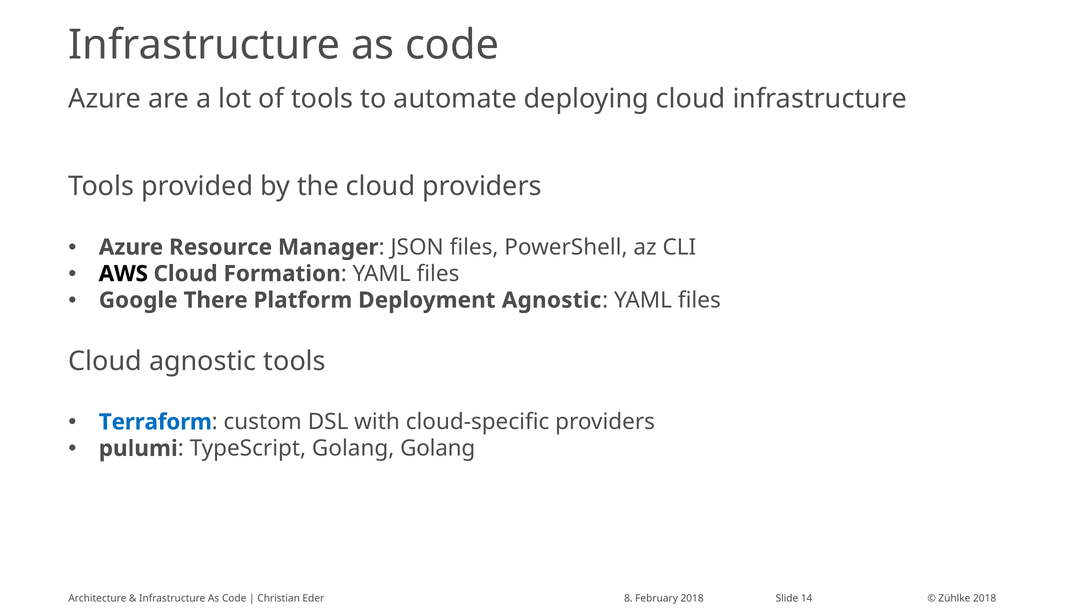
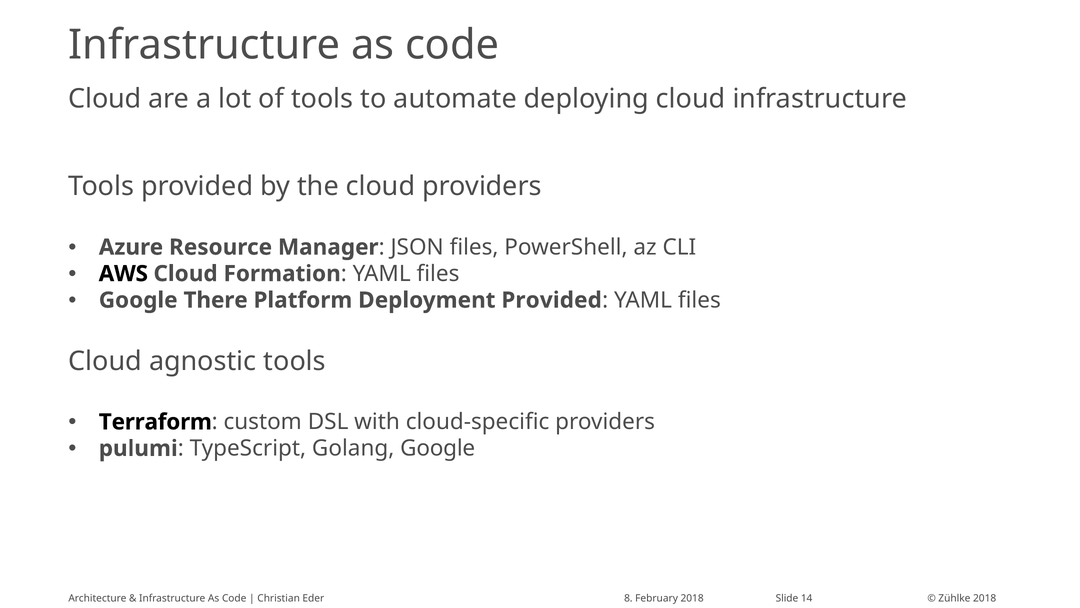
Azure at (105, 99): Azure -> Cloud
Deployment Agnostic: Agnostic -> Provided
Terraform colour: blue -> black
Golang Golang: Golang -> Google
